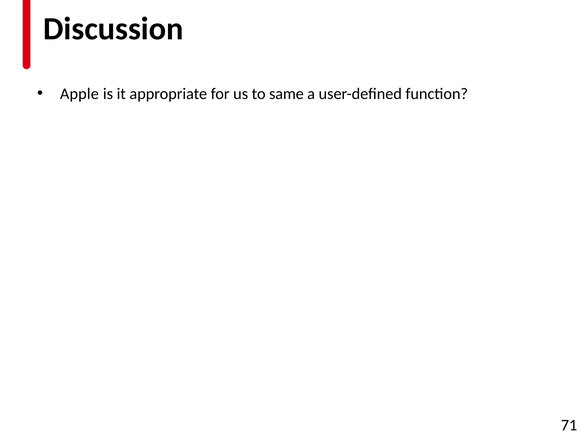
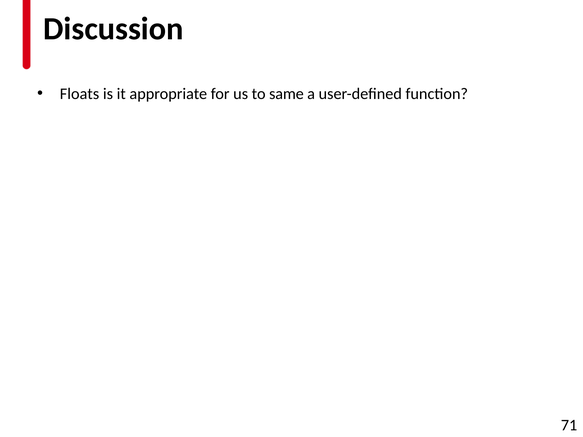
Apple: Apple -> Floats
